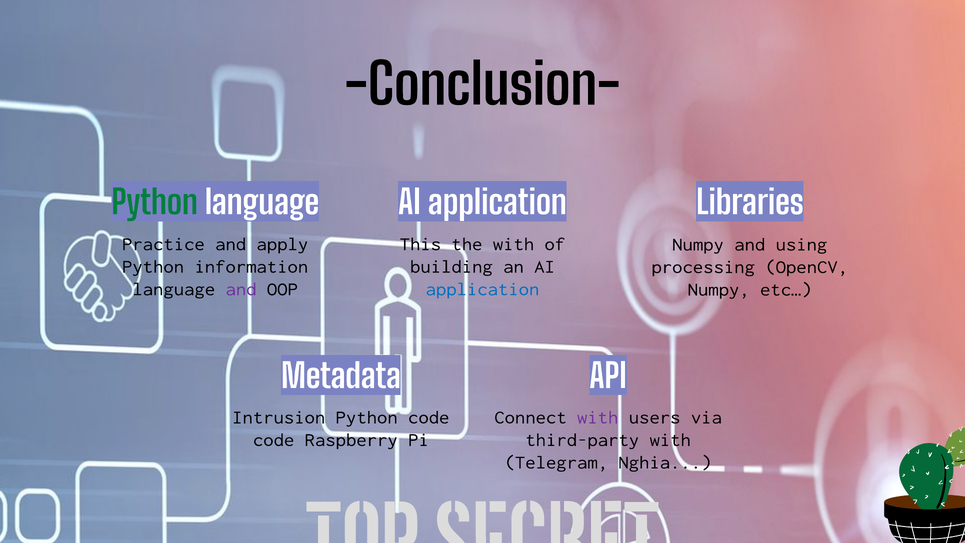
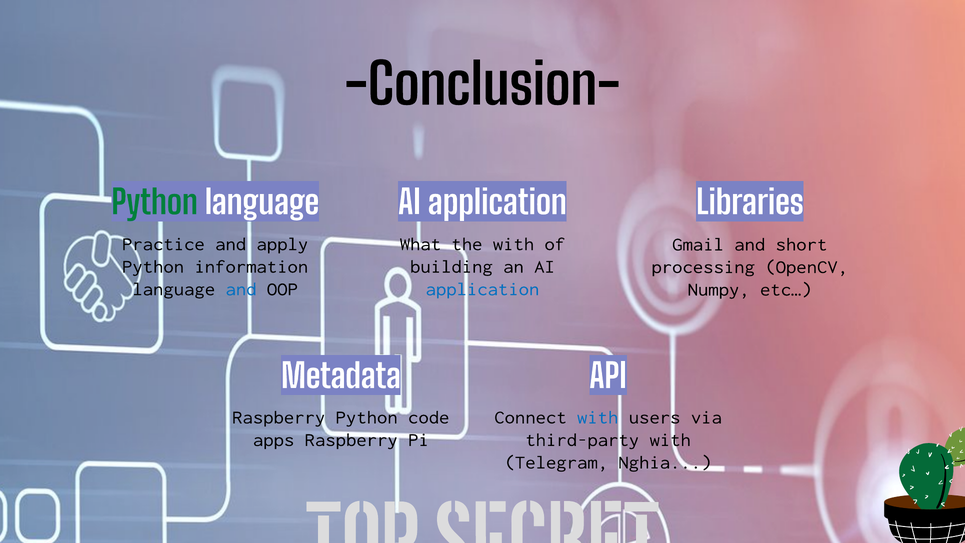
This: This -> What
Numpy at (698, 244): Numpy -> Gmail
using: using -> short
and at (241, 289) colour: purple -> blue
Intrusion at (279, 417): Intrusion -> Raspberry
with at (598, 417) colour: purple -> blue
code at (274, 440): code -> apps
